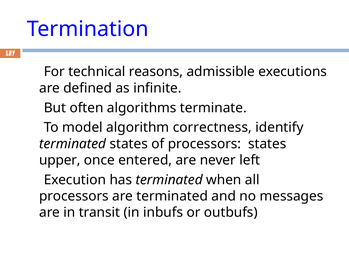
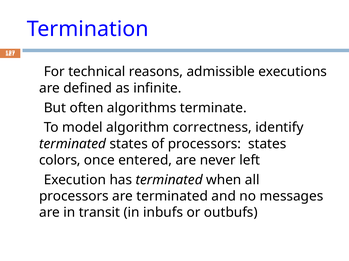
upper: upper -> colors
